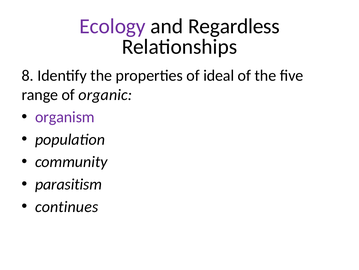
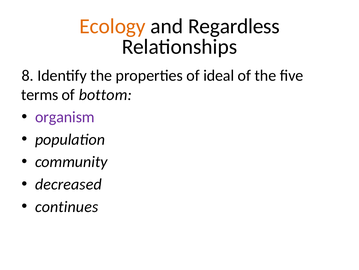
Ecology colour: purple -> orange
range: range -> terms
organic: organic -> bottom
parasitism: parasitism -> decreased
